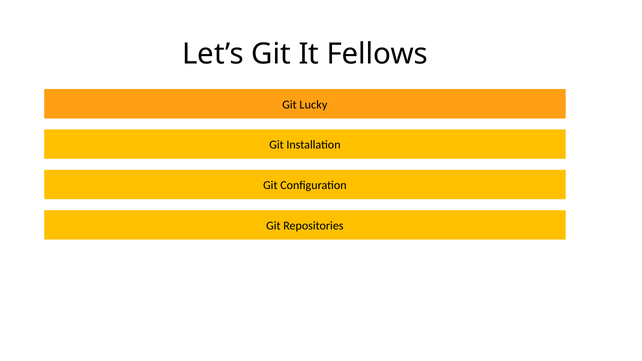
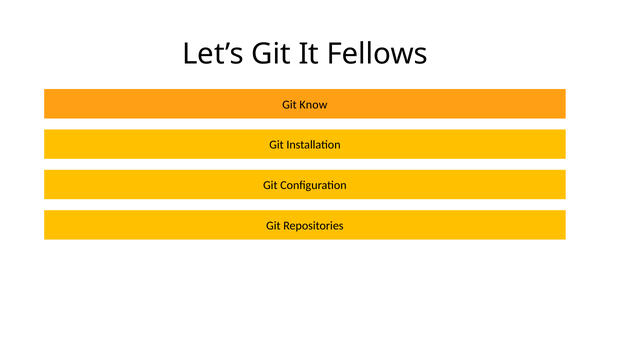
Lucky: Lucky -> Know
